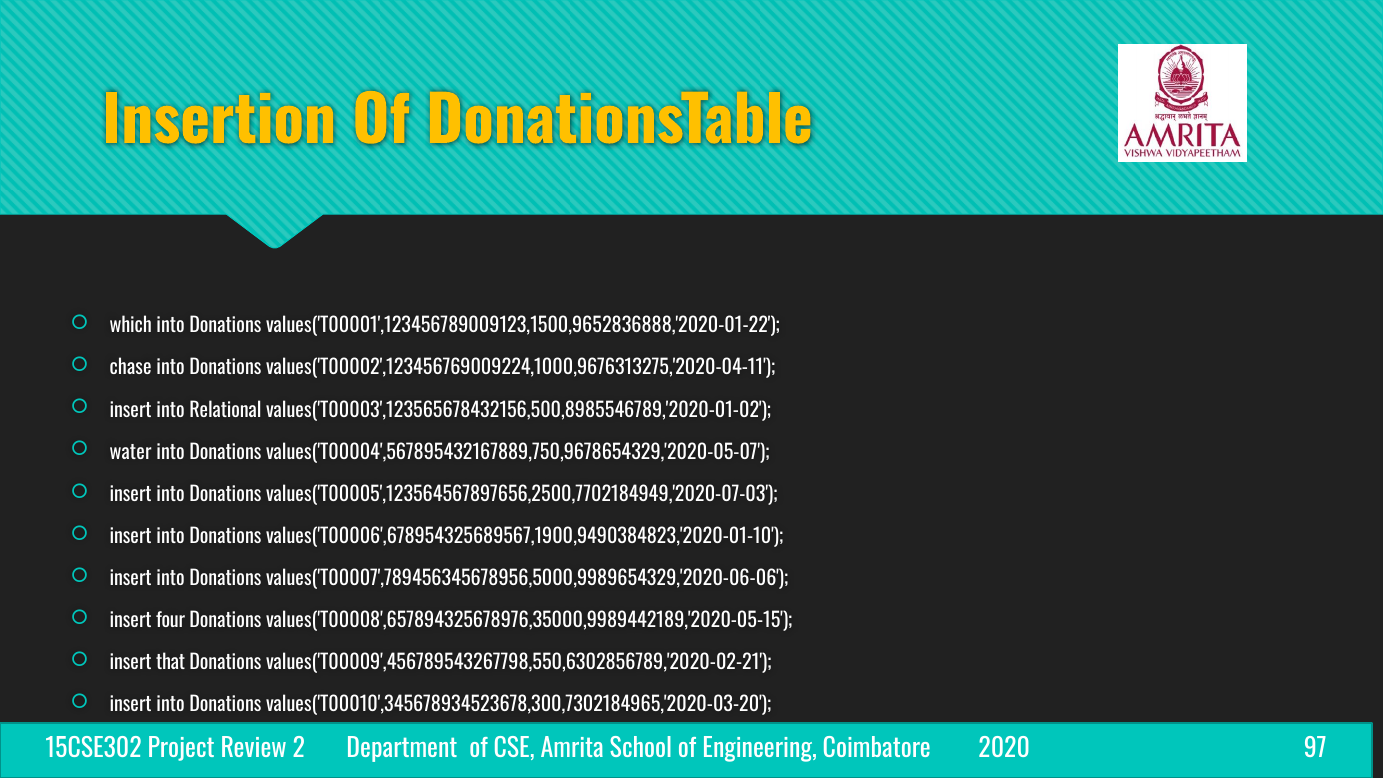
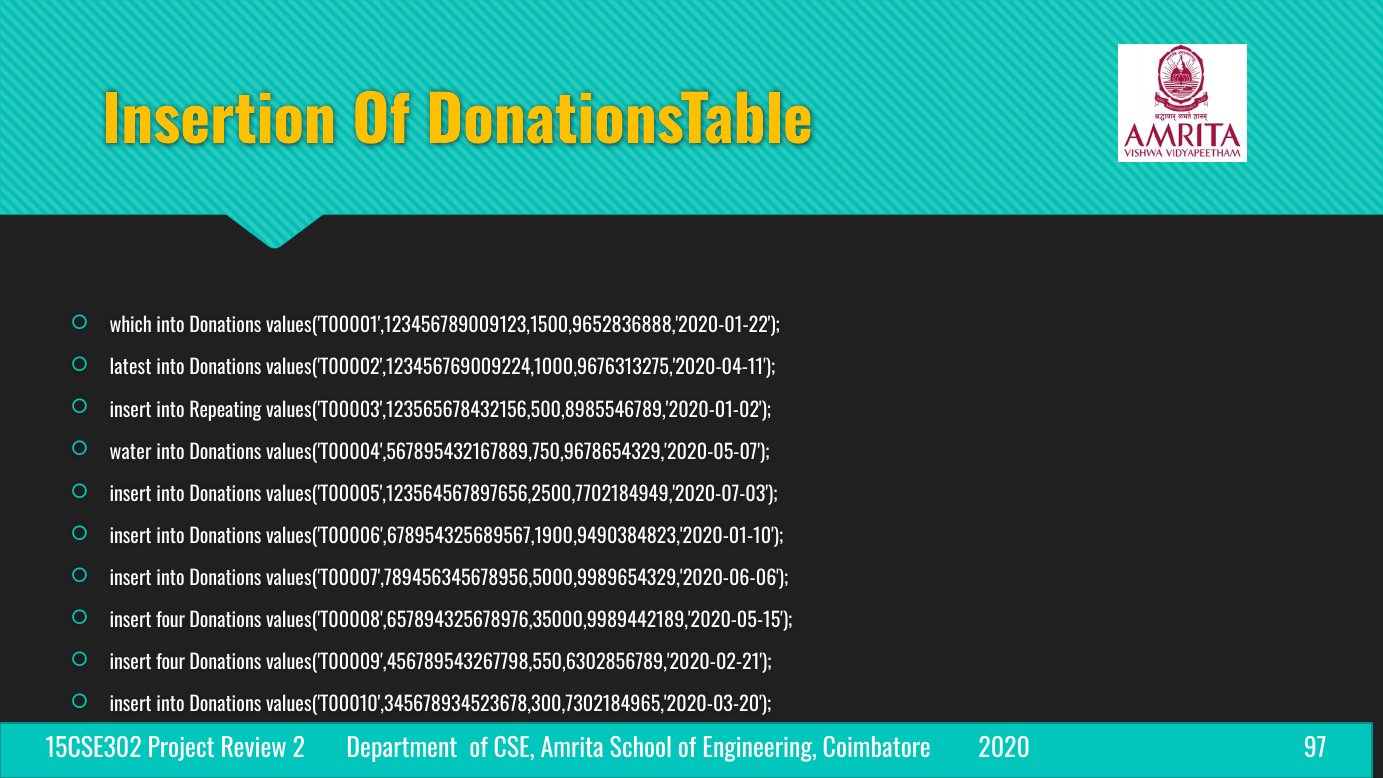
chase: chase -> latest
Relational: Relational -> Repeating
that at (171, 663): that -> four
